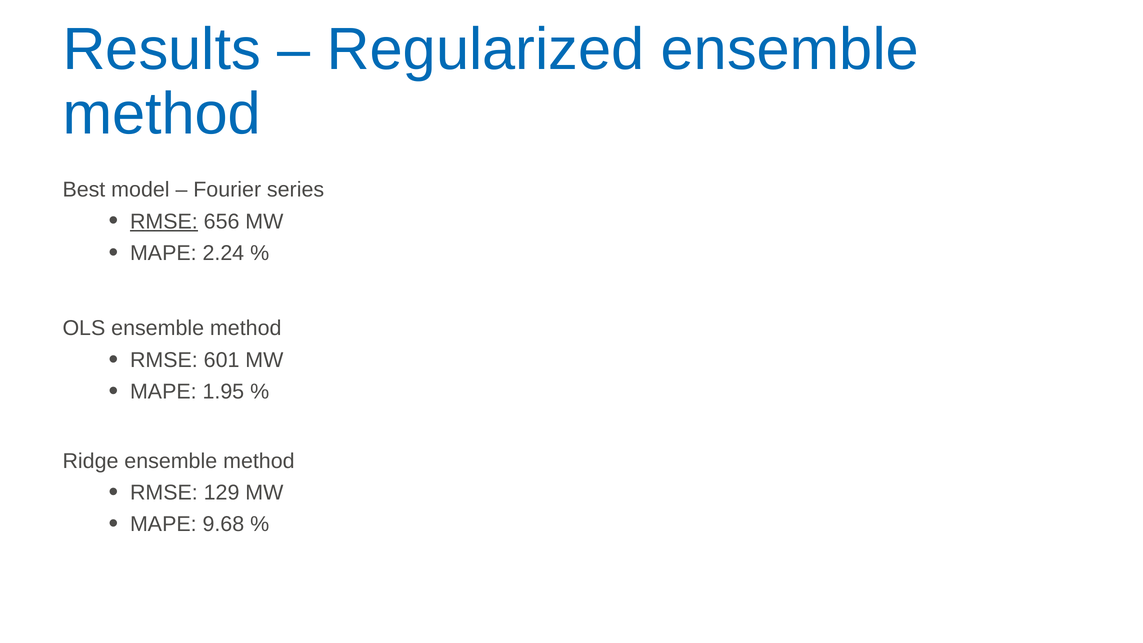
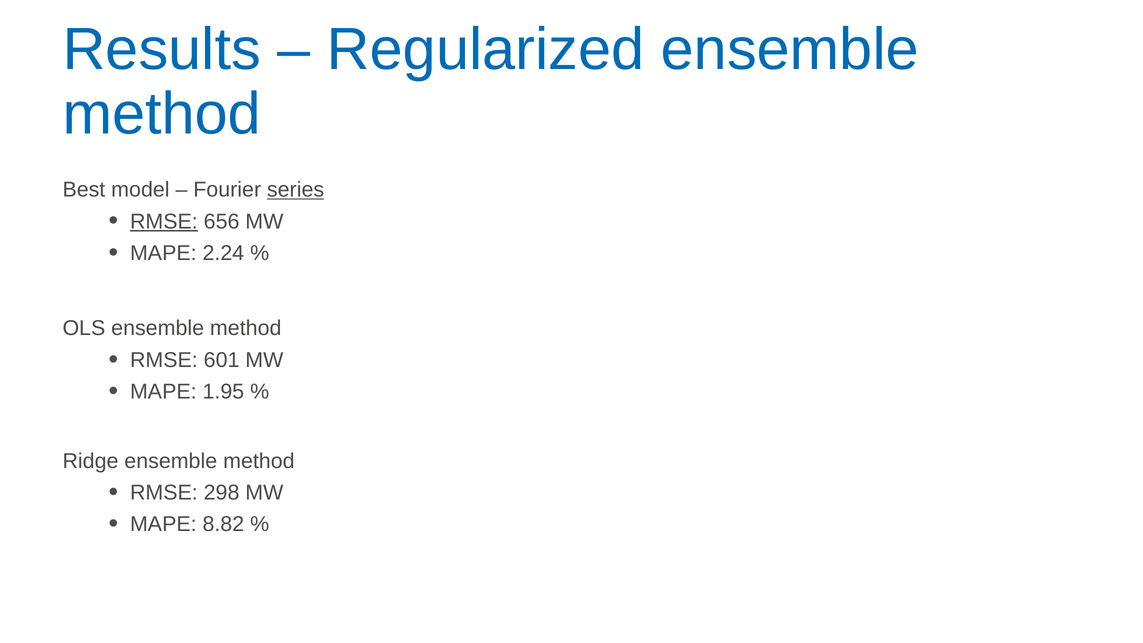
series underline: none -> present
129: 129 -> 298
9.68: 9.68 -> 8.82
